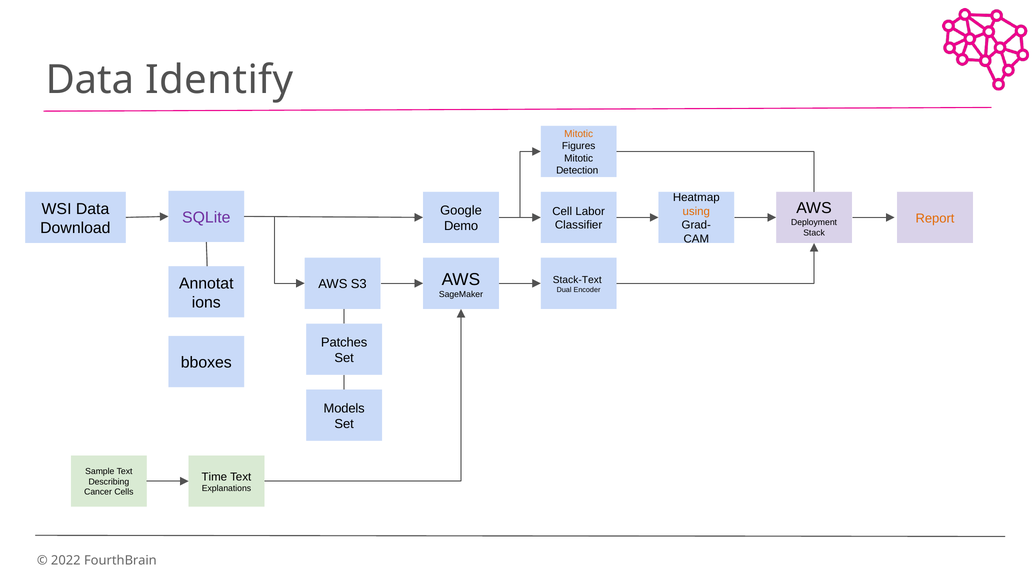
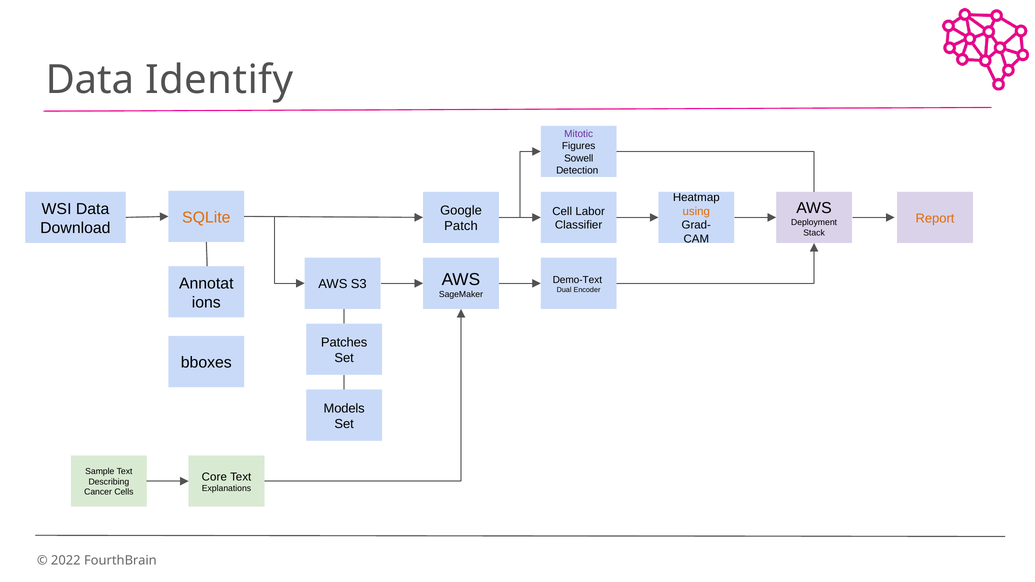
Mitotic at (579, 134) colour: orange -> purple
Mitotic at (579, 158): Mitotic -> Sowell
SQLite colour: purple -> orange
Demo: Demo -> Patch
Stack-Text: Stack-Text -> Demo-Text
Time: Time -> Core
